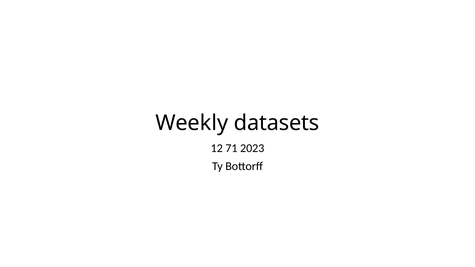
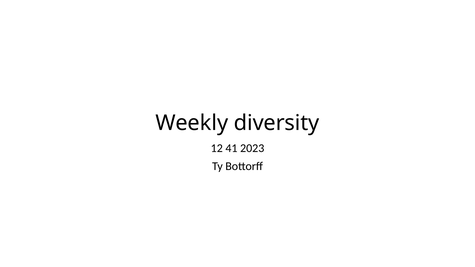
datasets: datasets -> diversity
71: 71 -> 41
